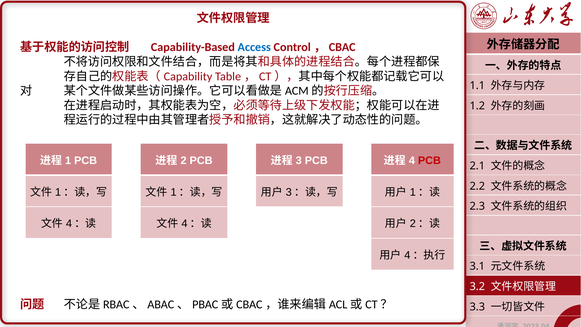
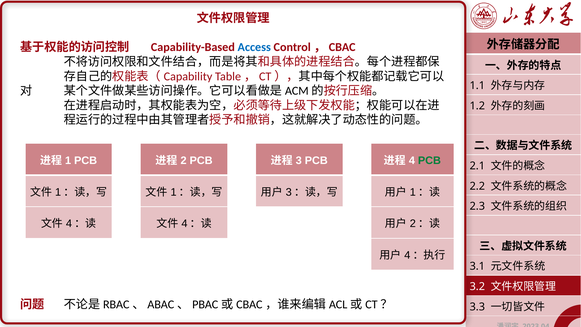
PCB at (429, 160) colour: red -> green
